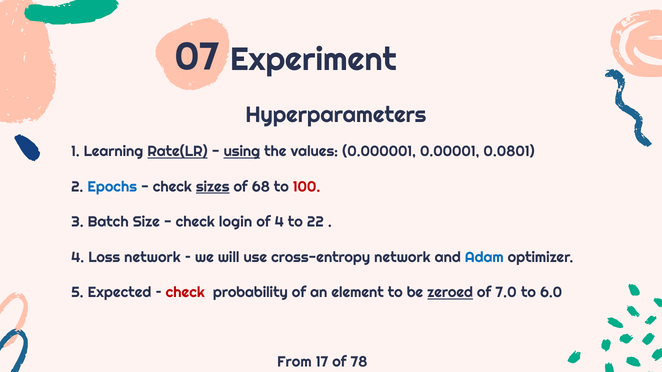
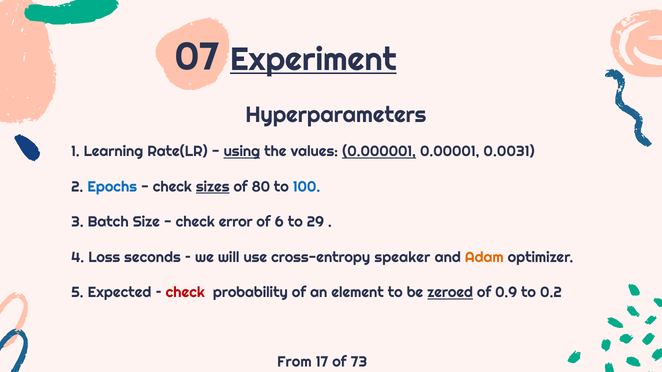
Experiment underline: none -> present
Rate(LR underline: present -> none
0.000001 underline: none -> present
0.0801: 0.0801 -> 0.0031
68: 68 -> 80
100 colour: red -> blue
login: login -> error
of 4: 4 -> 6
22: 22 -> 29
Loss network: network -> seconds
cross-entropy network: network -> speaker
Adam colour: blue -> orange
7.0: 7.0 -> 0.9
6.0: 6.0 -> 0.2
78: 78 -> 73
